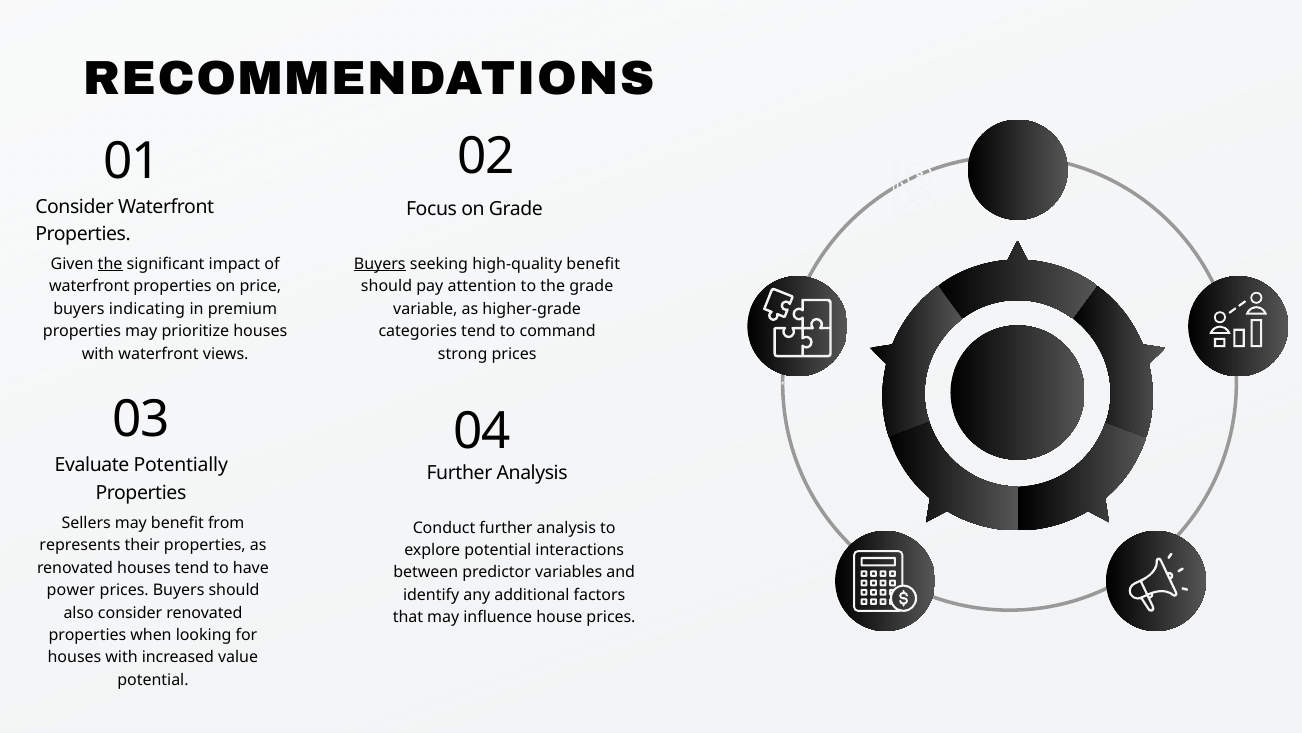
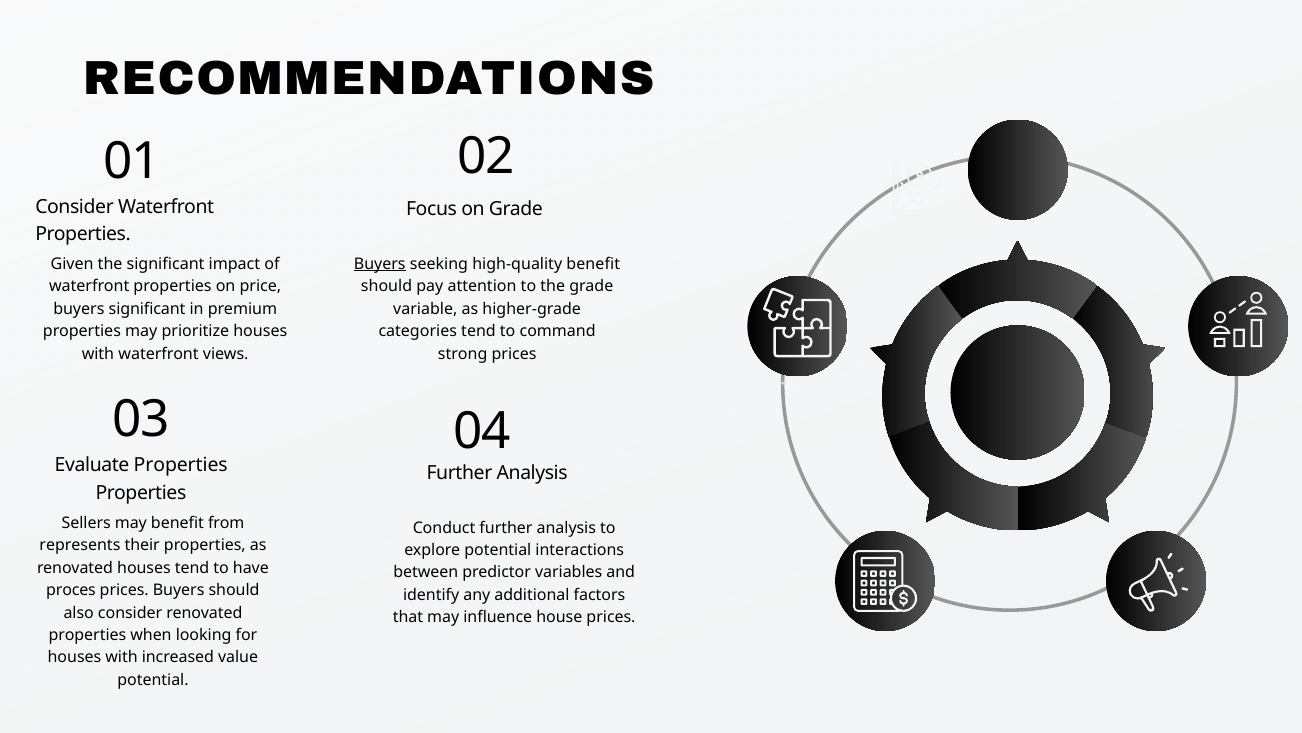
the at (110, 264) underline: present -> none
buyers indicating: indicating -> significant
Evaluate Potentially: Potentially -> Properties
power: power -> proces
